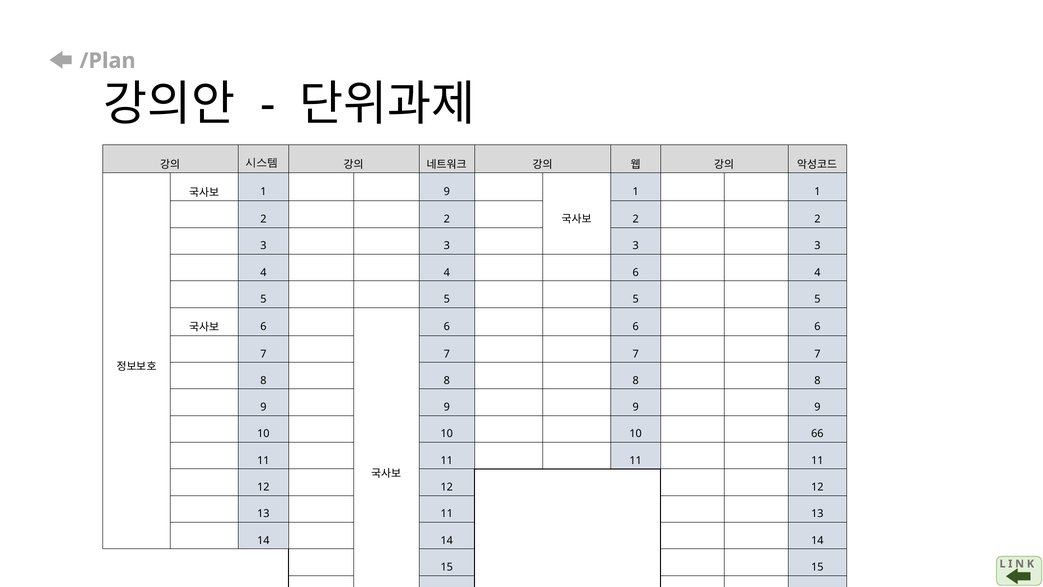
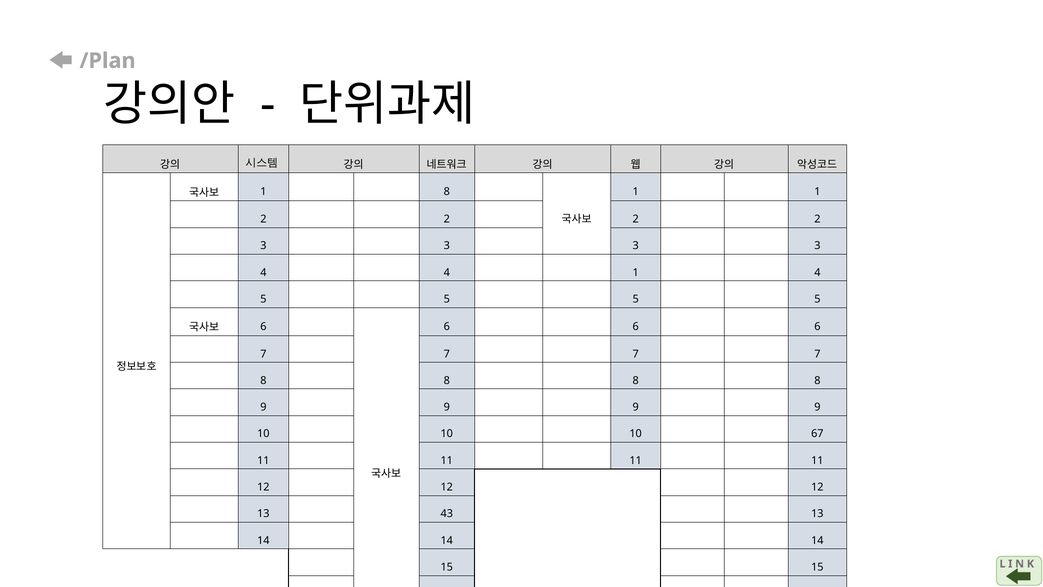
1 9: 9 -> 8
4 6: 6 -> 1
66: 66 -> 67
13 11: 11 -> 43
